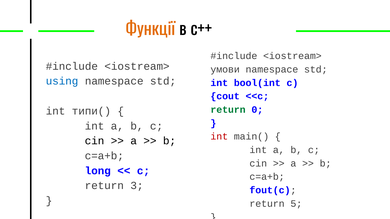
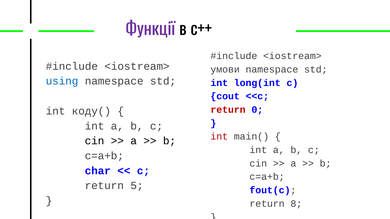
Функції colour: orange -> purple
bool(int: bool(int -> long(int
return at (228, 110) colour: green -> red
типи(: типи( -> коду(
long: long -> char
3: 3 -> 5
5: 5 -> 8
